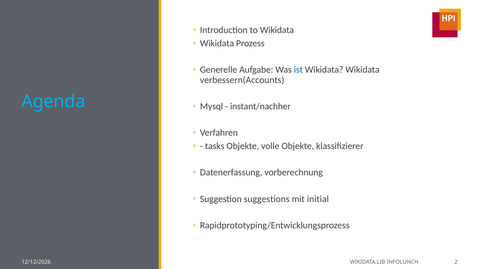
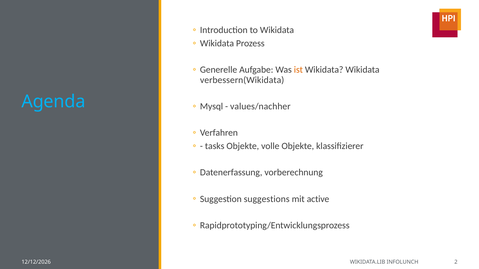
ist colour: blue -> orange
verbessern(Accounts: verbessern(Accounts -> verbessern(Wikidata
instant/nachher: instant/nachher -> values/nachher
initial: initial -> active
